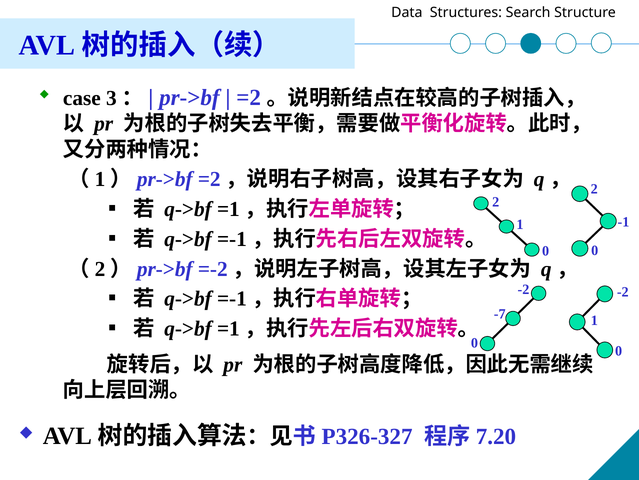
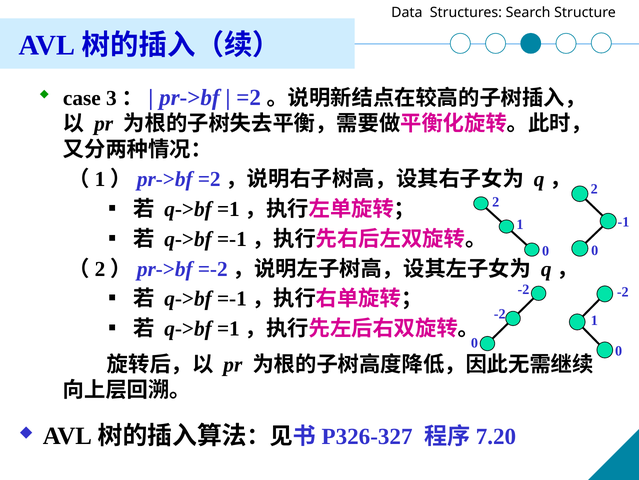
-7 at (500, 314): -7 -> -2
